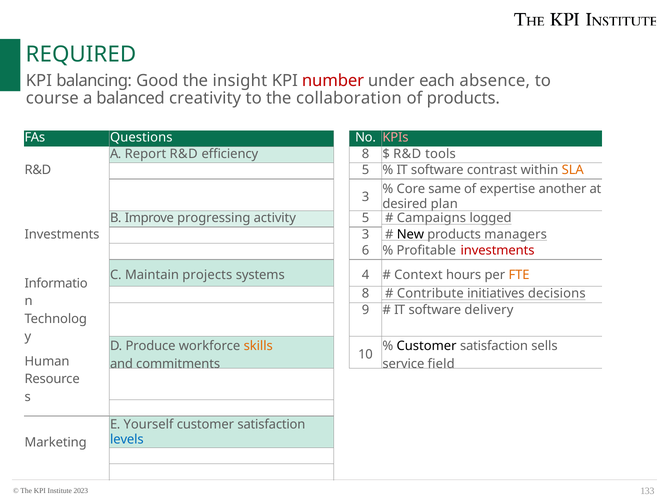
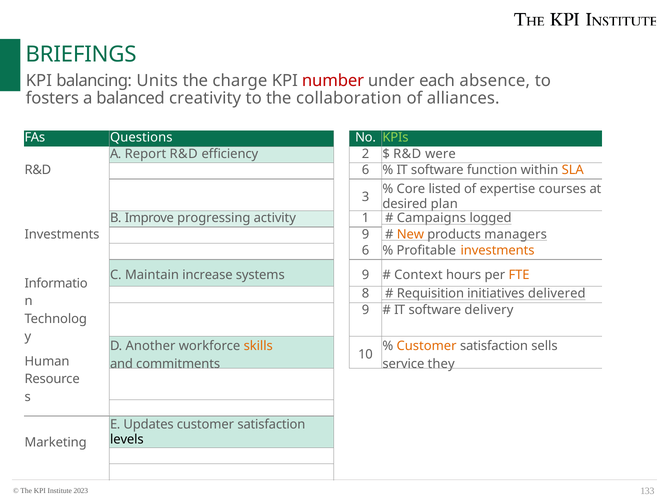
REQUIRED: REQUIRED -> BRIEFINGS
Good: Good -> Units
insight: insight -> charge
course: course -> fosters
of products: products -> alliances
KPIs colour: pink -> light green
efficiency 8: 8 -> 2
tools: tools -> were
R&D 5: 5 -> 6
contrast: contrast -> function
same: same -> listed
another: another -> courses
activity 5: 5 -> 1
Investments 3: 3 -> 9
New colour: black -> orange
investments at (498, 250) colour: red -> orange
projects: projects -> increase
systems 4: 4 -> 9
Contribute: Contribute -> Requisition
decisions: decisions -> delivered
Produce: Produce -> Another
Customer at (427, 346) colour: black -> orange
field: field -> they
Yourself: Yourself -> Updates
levels colour: blue -> black
